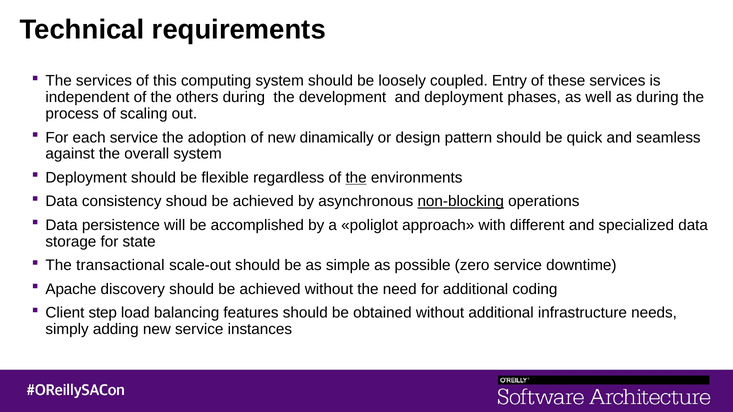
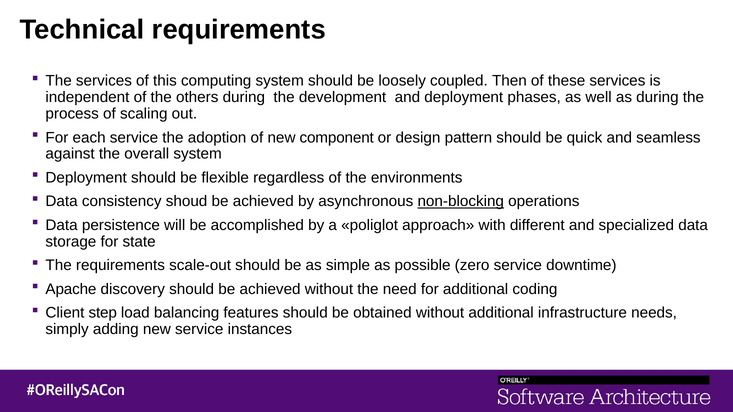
Entry: Entry -> Then
dinamically: dinamically -> component
the at (356, 178) underline: present -> none
The transactional: transactional -> requirements
